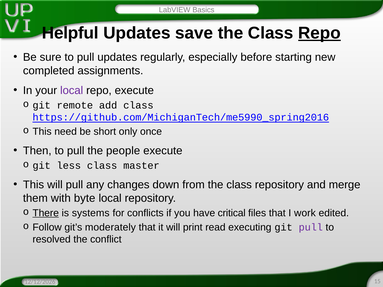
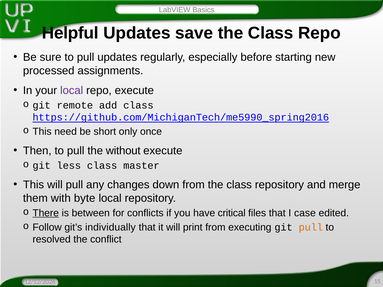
Repo at (319, 33) underline: present -> none
completed: completed -> processed
people: people -> without
systems: systems -> between
work: work -> case
moderately: moderately -> individually
print read: read -> from
pull at (311, 227) colour: purple -> orange
